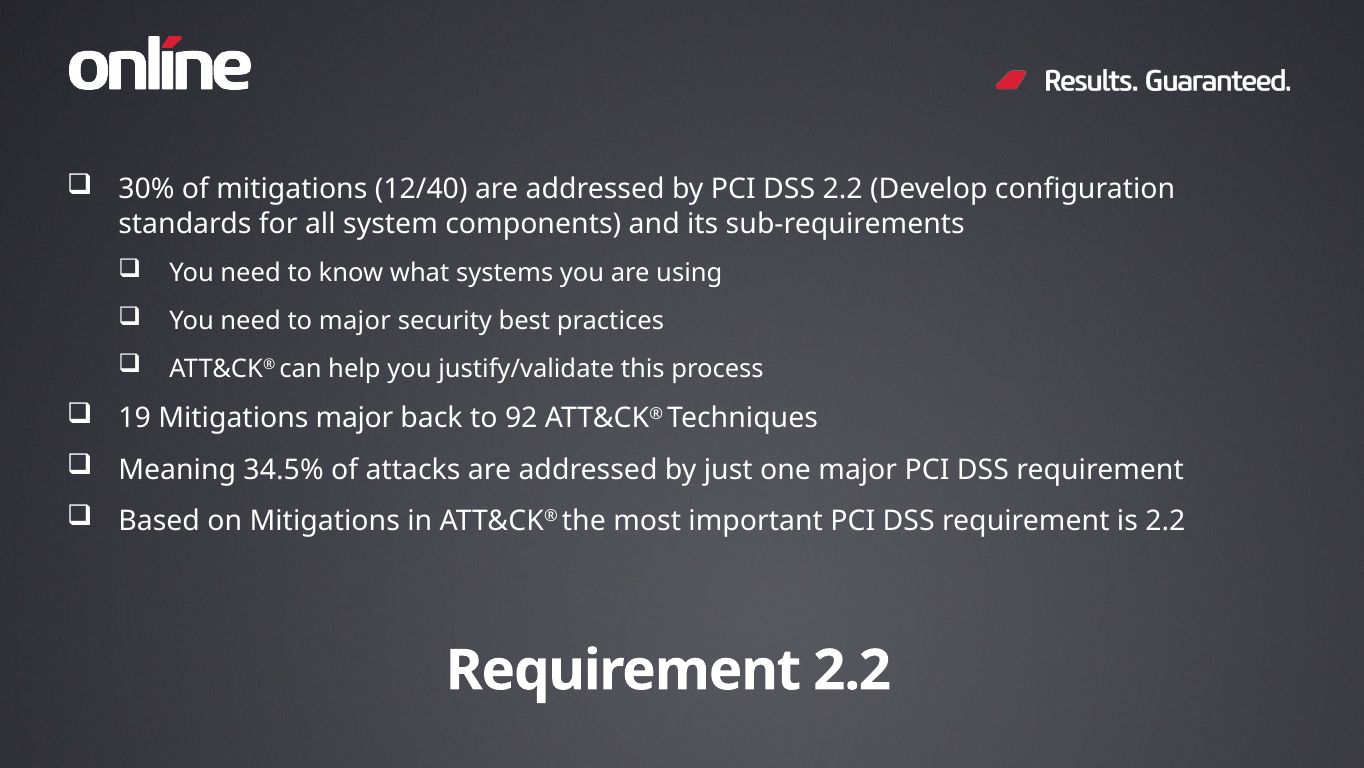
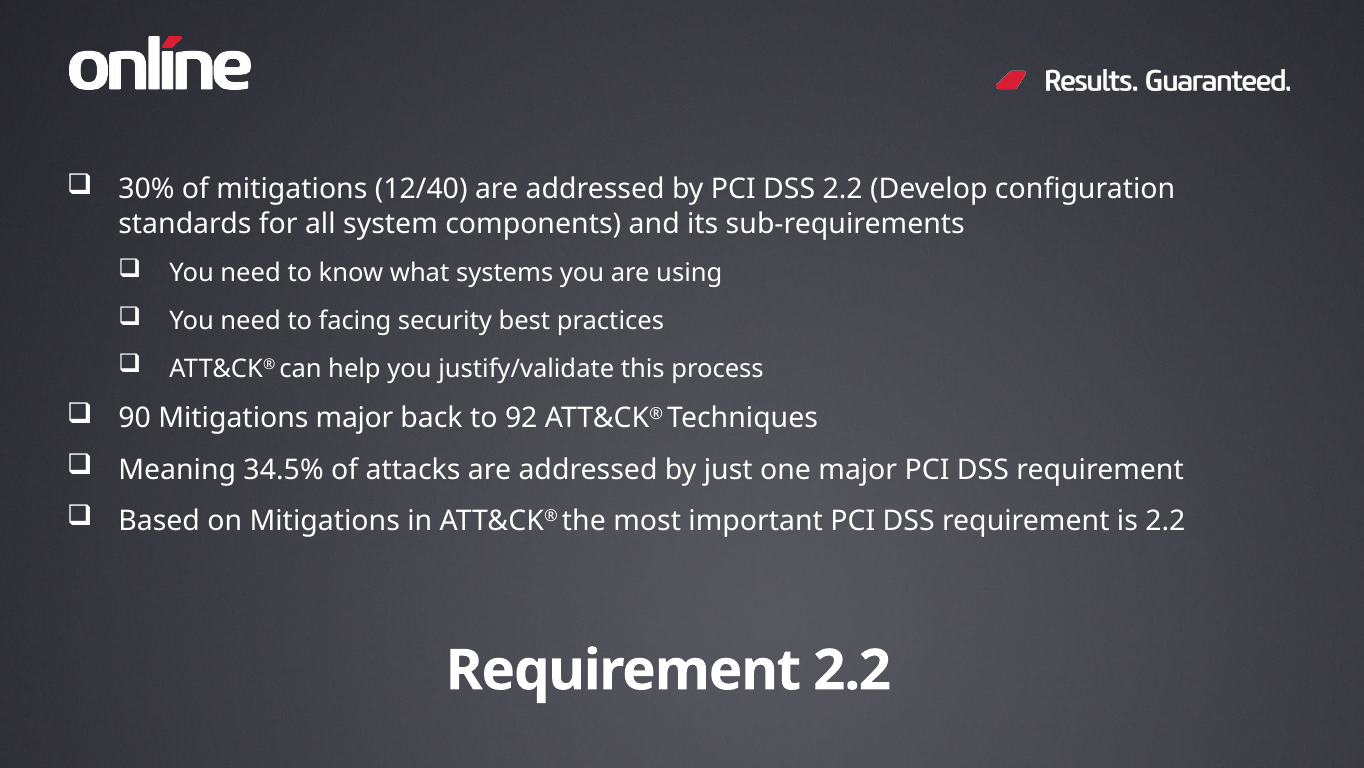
to major: major -> facing
19: 19 -> 90
